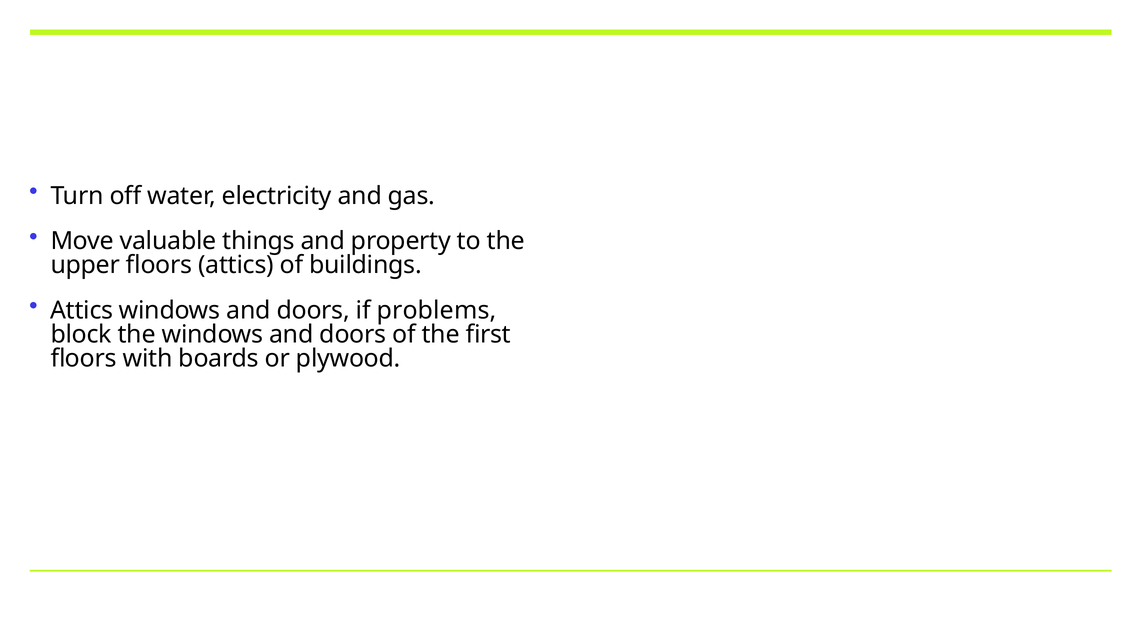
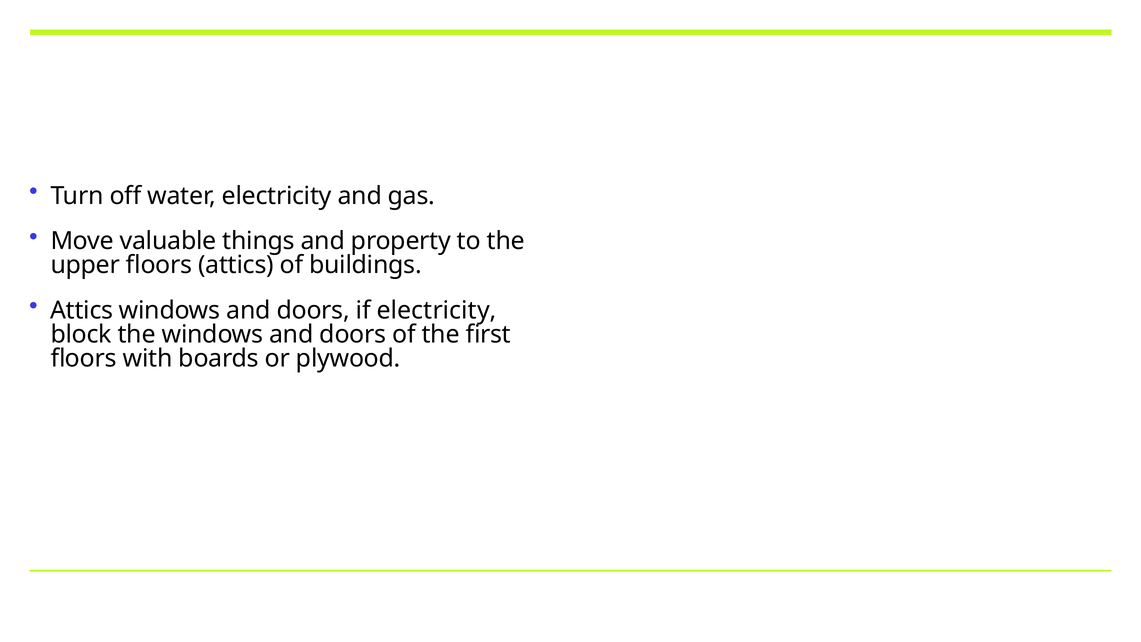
if problems: problems -> electricity
